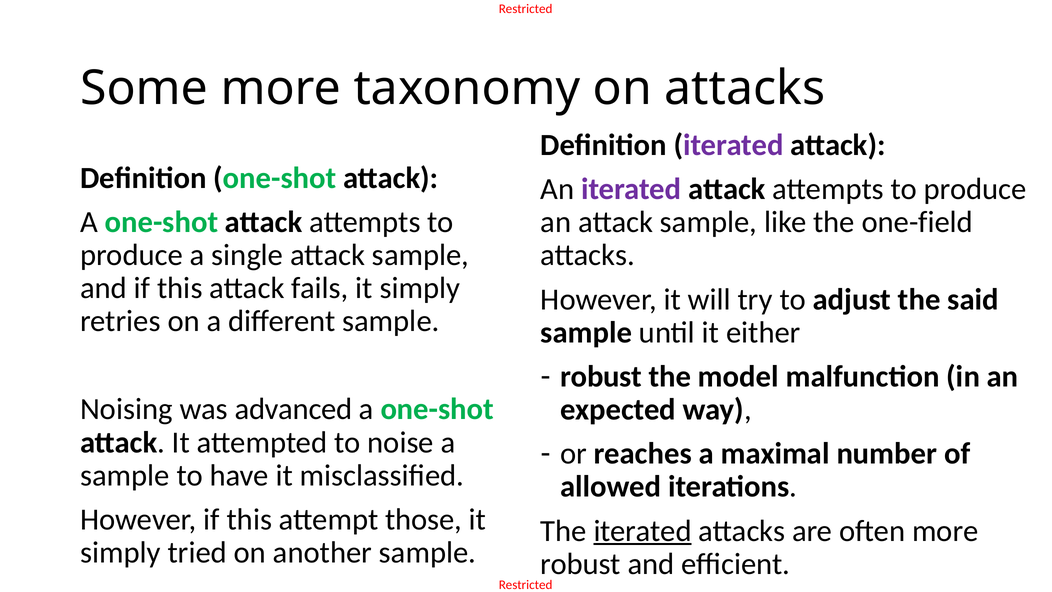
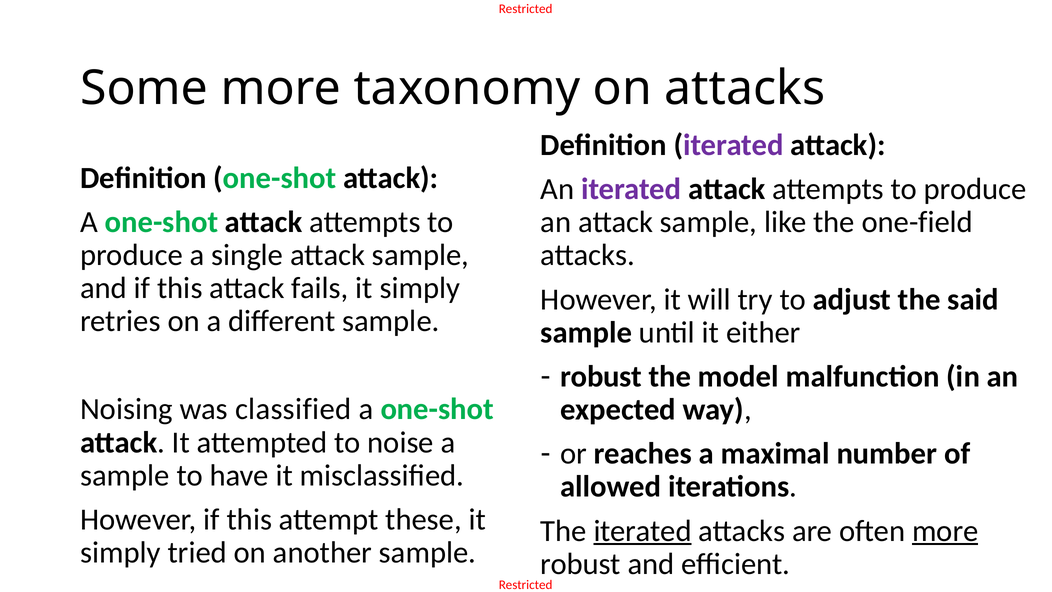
advanced: advanced -> classified
those: those -> these
more at (945, 531) underline: none -> present
